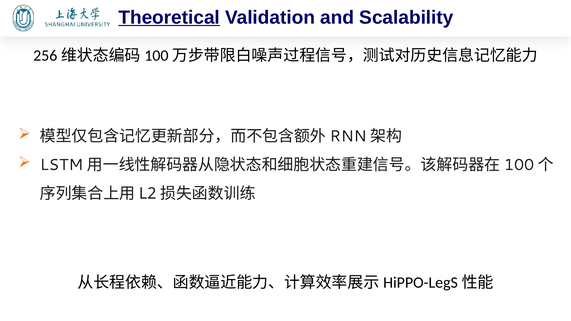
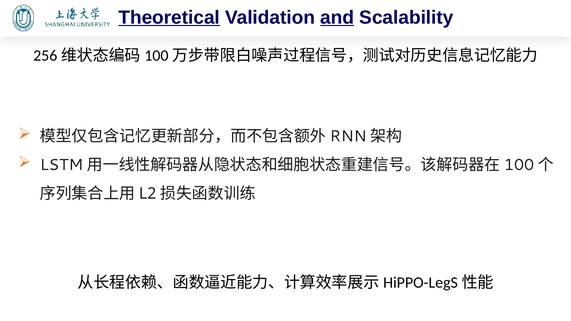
and underline: none -> present
